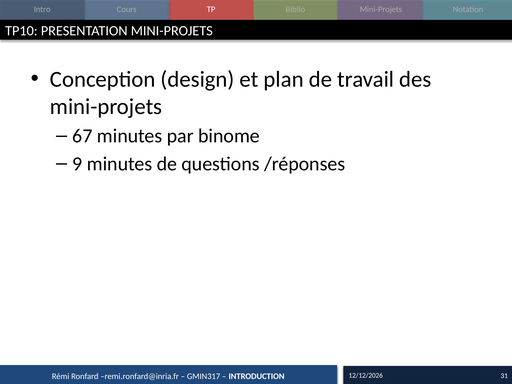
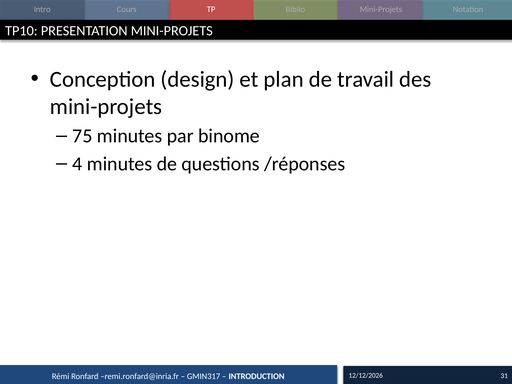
67: 67 -> 75
9: 9 -> 4
